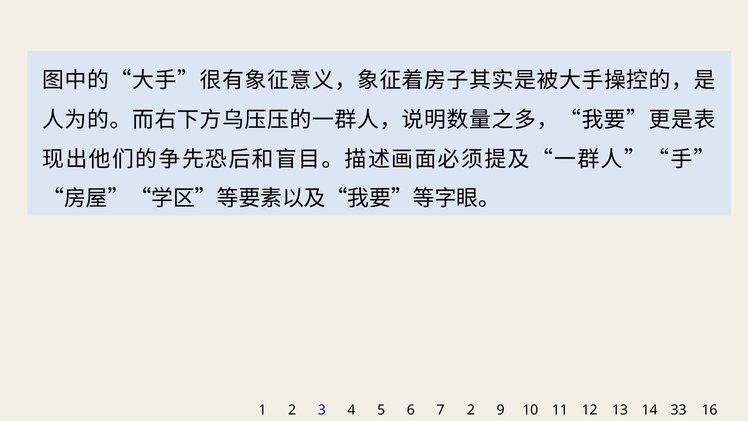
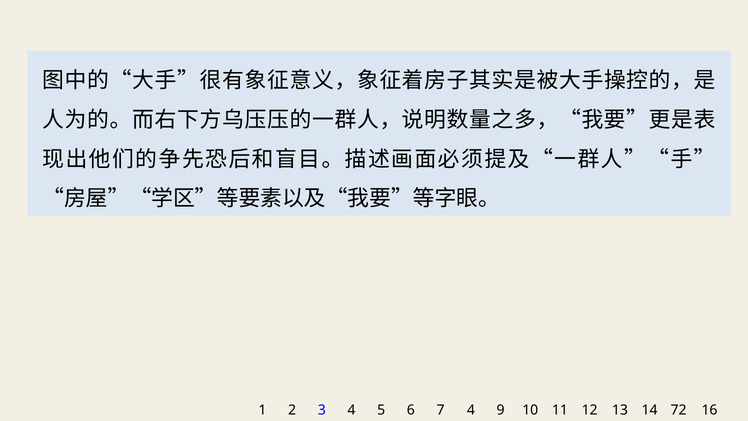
5 2: 2 -> 4
33: 33 -> 72
